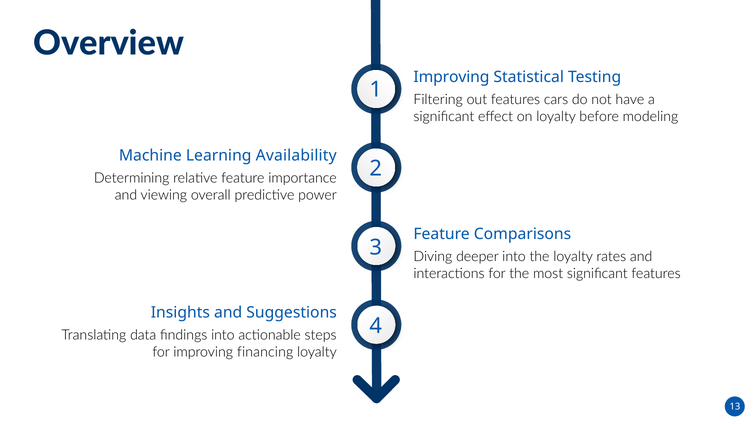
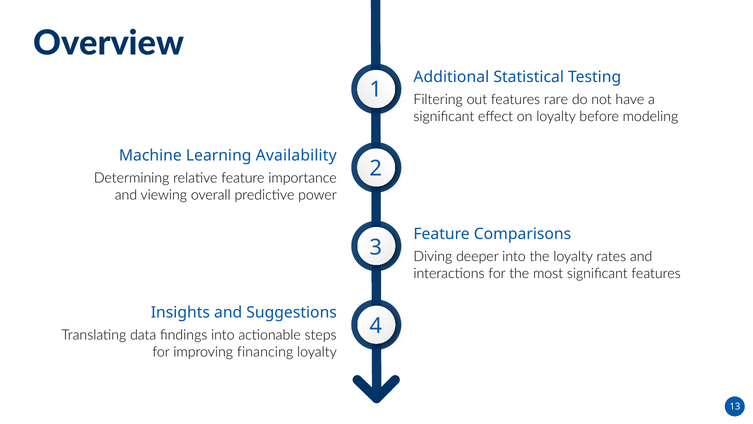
Improving at (451, 77): Improving -> Additional
cars: cars -> rare
